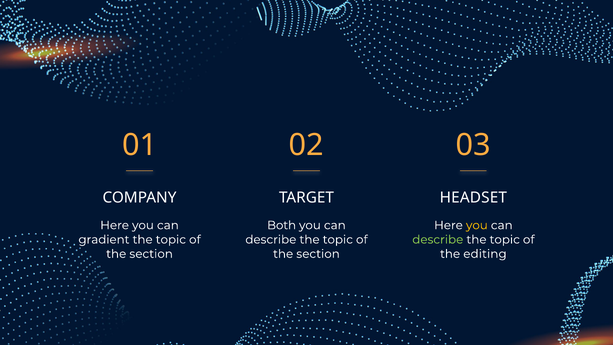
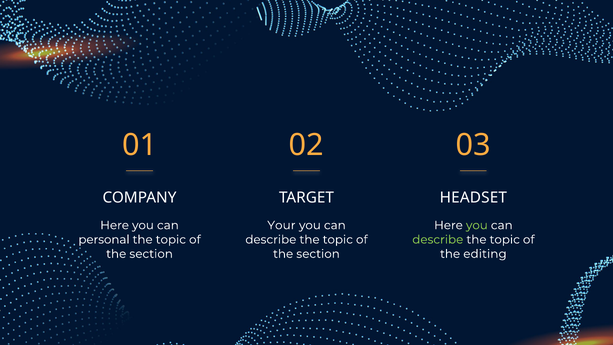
Both: Both -> Your
you at (477, 225) colour: yellow -> light green
gradient: gradient -> personal
